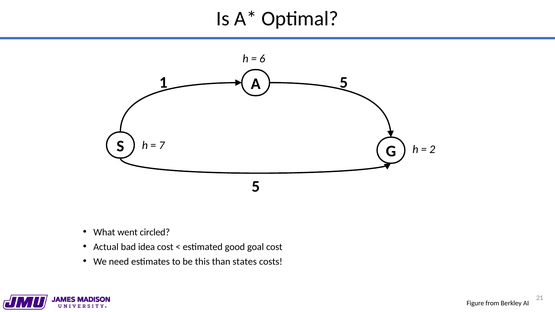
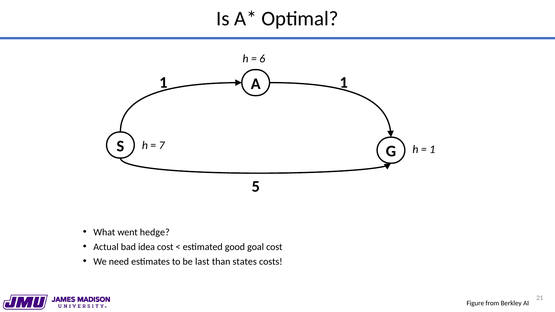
1 5: 5 -> 1
2 at (432, 149): 2 -> 1
circled: circled -> hedge
this: this -> last
